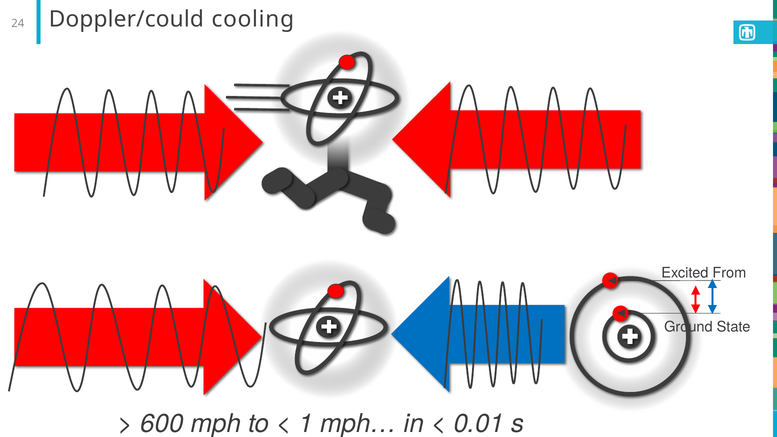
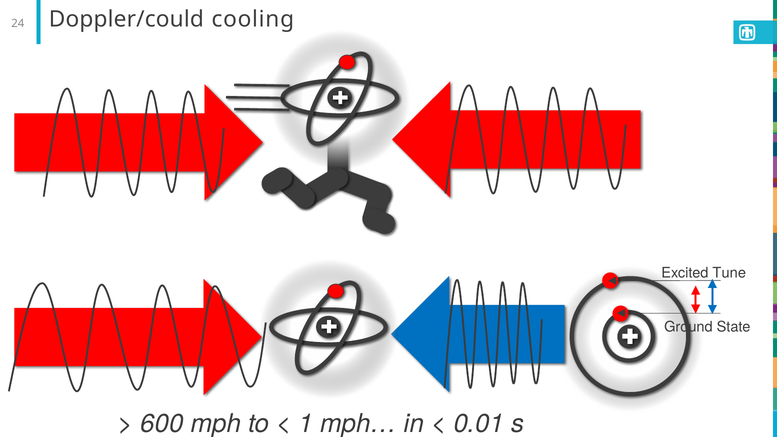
From: From -> Tune
